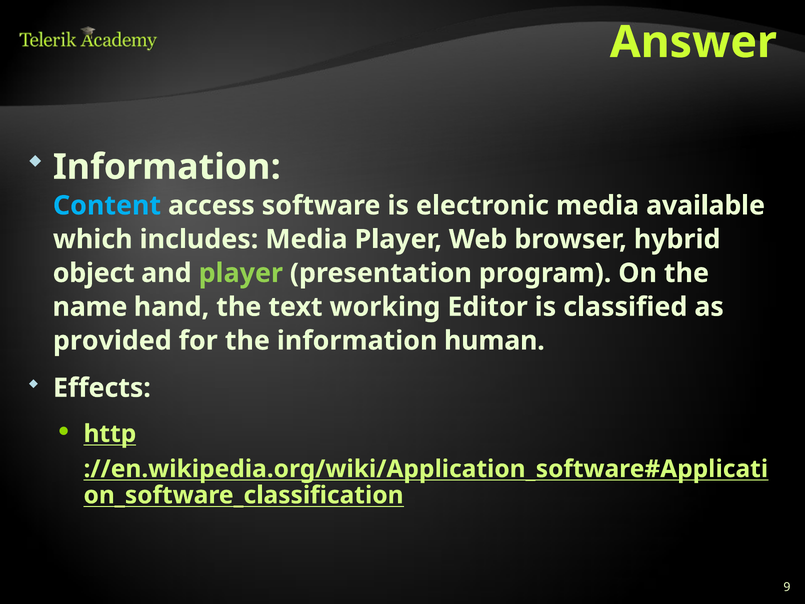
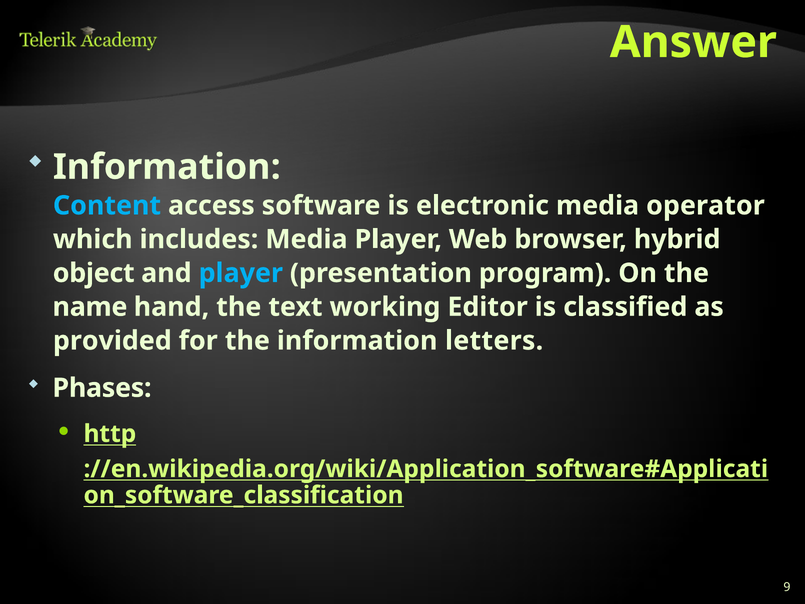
available: available -> operator
player at (241, 273) colour: light green -> light blue
human: human -> letters
Effects: Effects -> Phases
